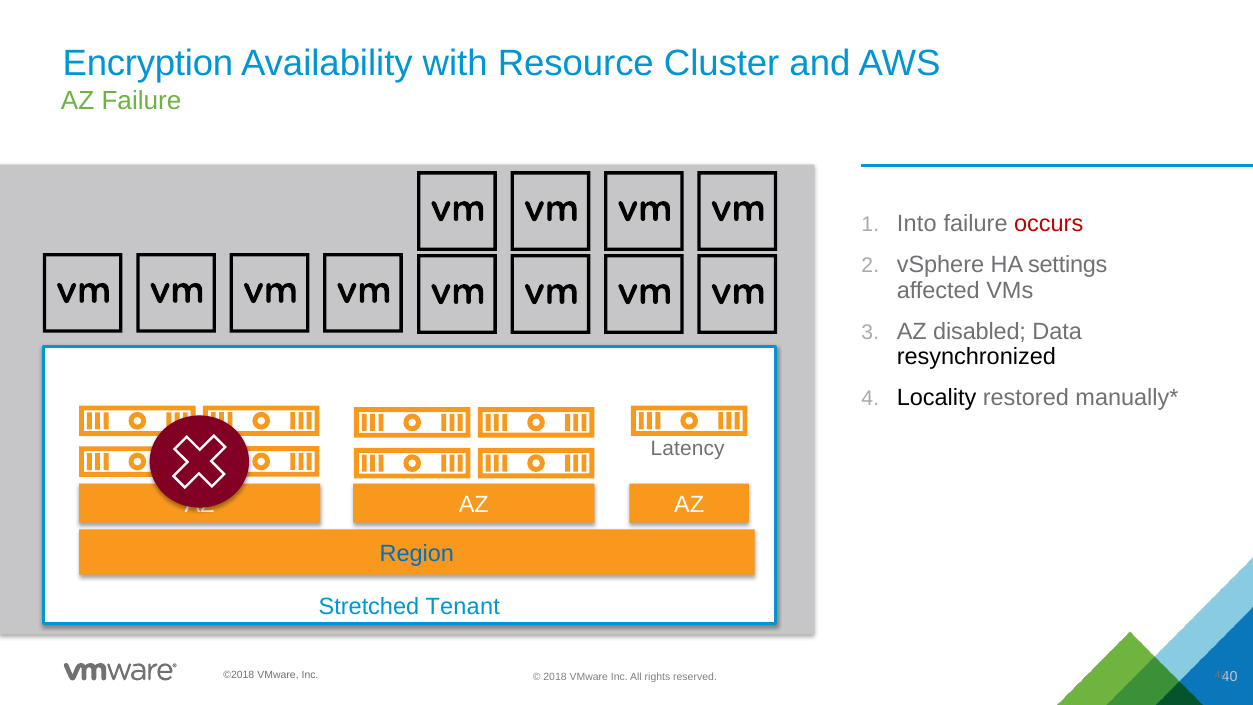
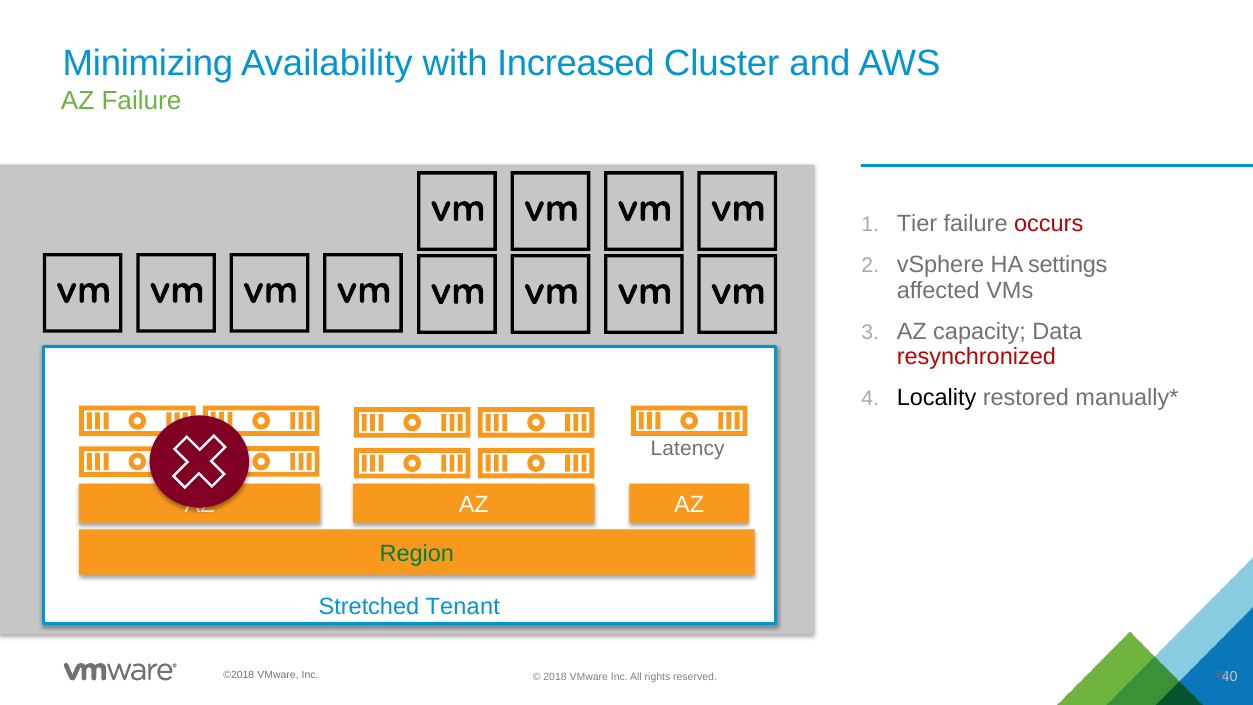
Encryption: Encryption -> Minimizing
Resource: Resource -> Increased
Into: Into -> Tier
disabled: disabled -> capacity
resynchronized colour: black -> red
Region colour: blue -> green
